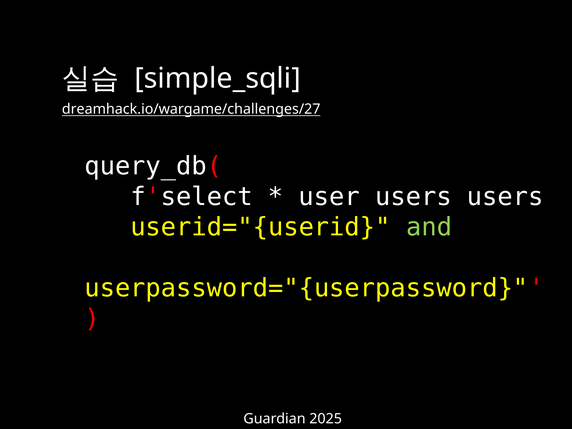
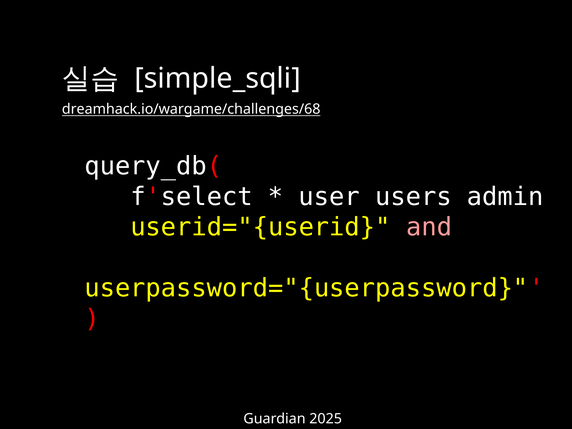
dreamhack.io/wargame/challenges/27: dreamhack.io/wargame/challenges/27 -> dreamhack.io/wargame/challenges/68
users users: users -> admin
and colour: light green -> pink
